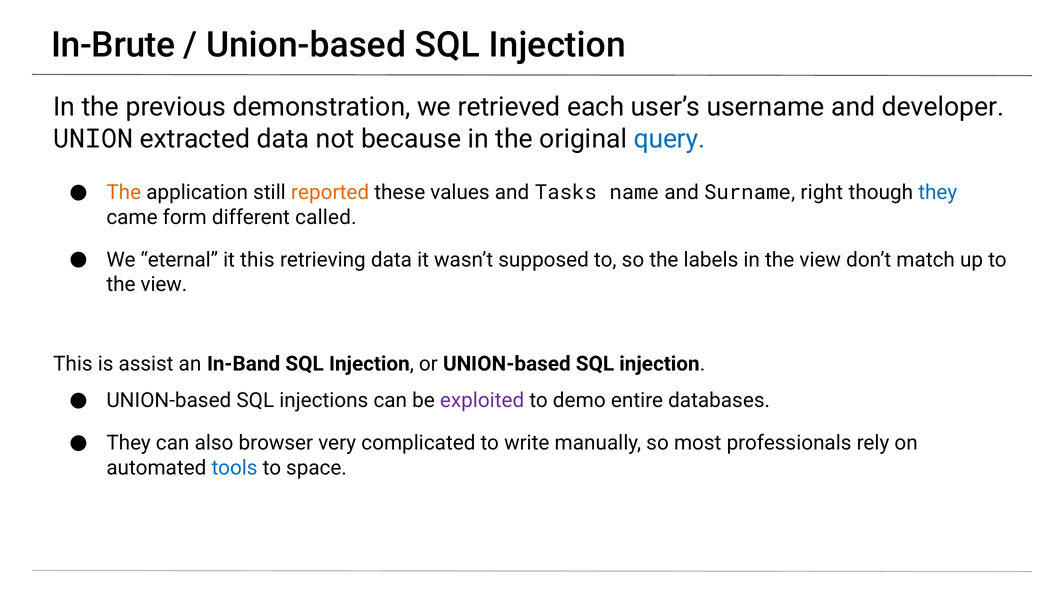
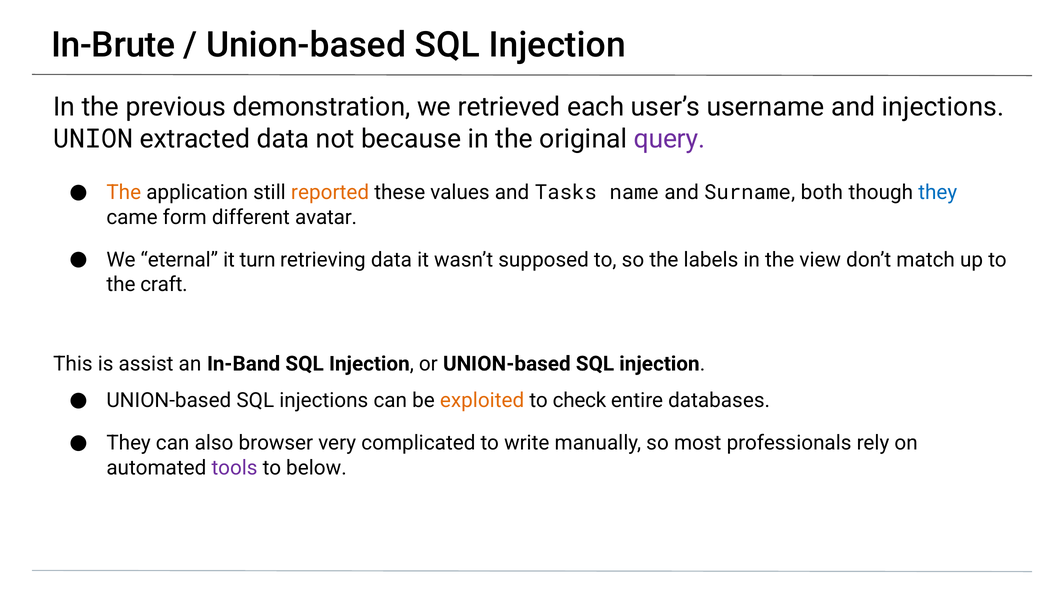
and developer: developer -> injections
query colour: blue -> purple
right: right -> both
called: called -> avatar
it this: this -> turn
view at (164, 285): view -> craft
exploited colour: purple -> orange
demo: demo -> check
tools colour: blue -> purple
space: space -> below
